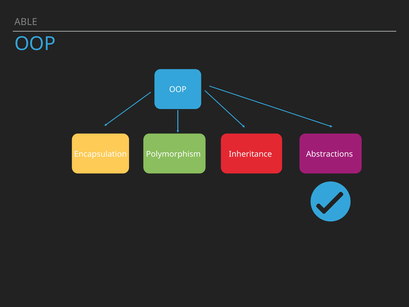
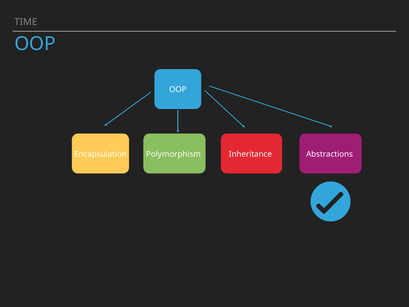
ABLE: ABLE -> TIME
